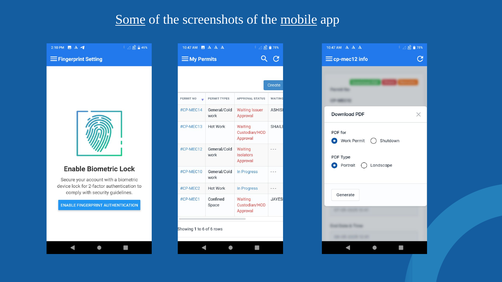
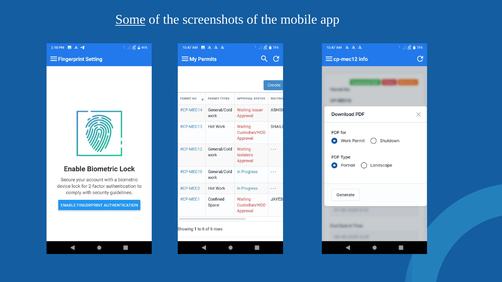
mobile underline: present -> none
